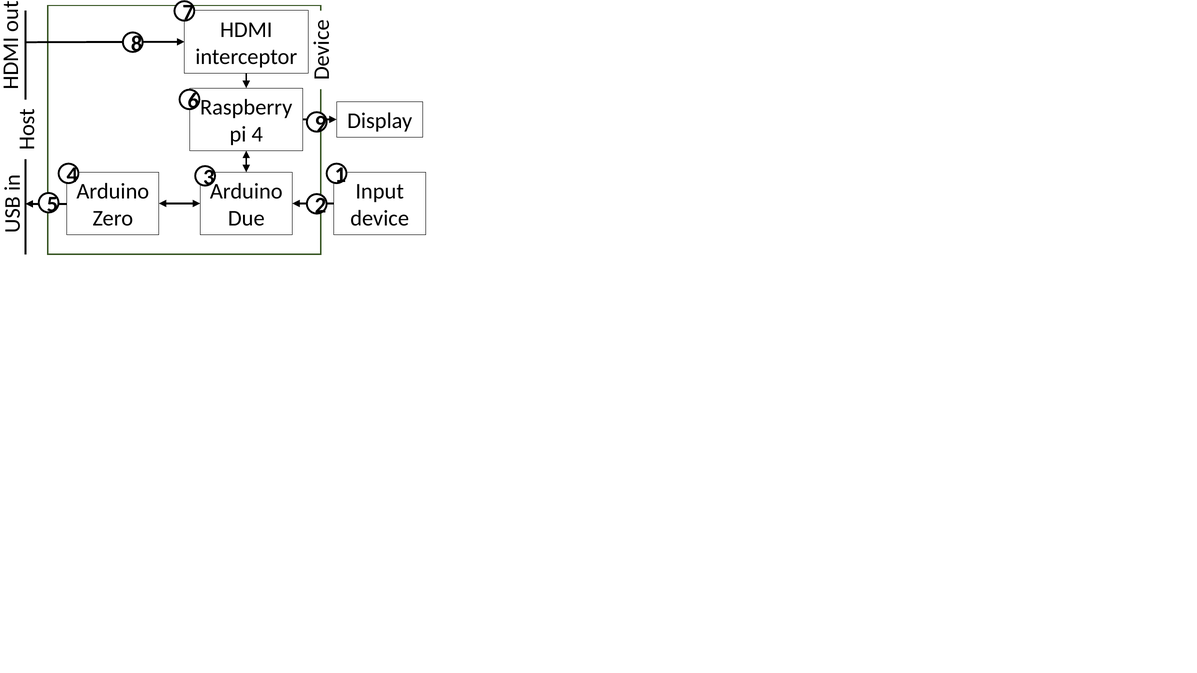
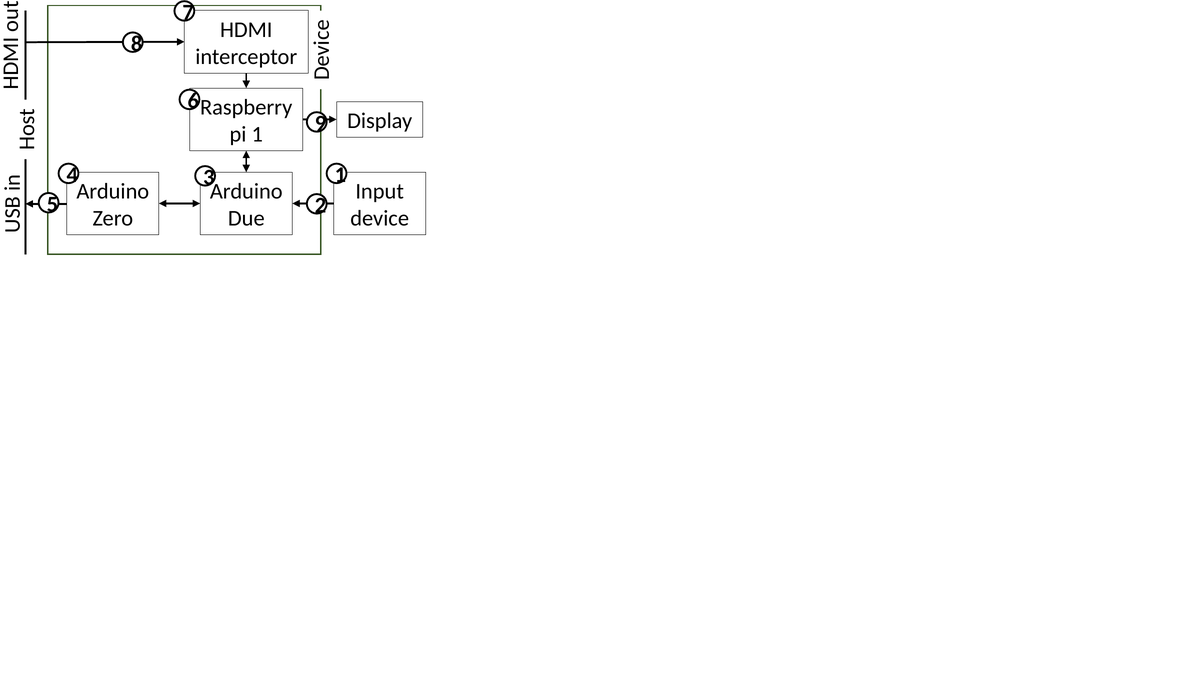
pi 4: 4 -> 1
